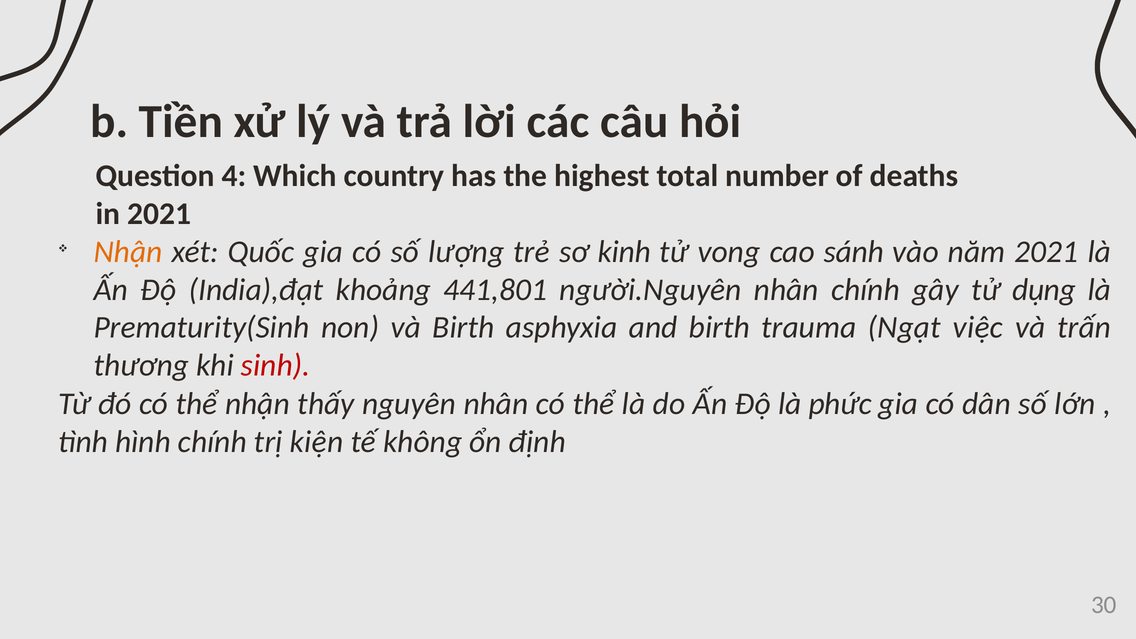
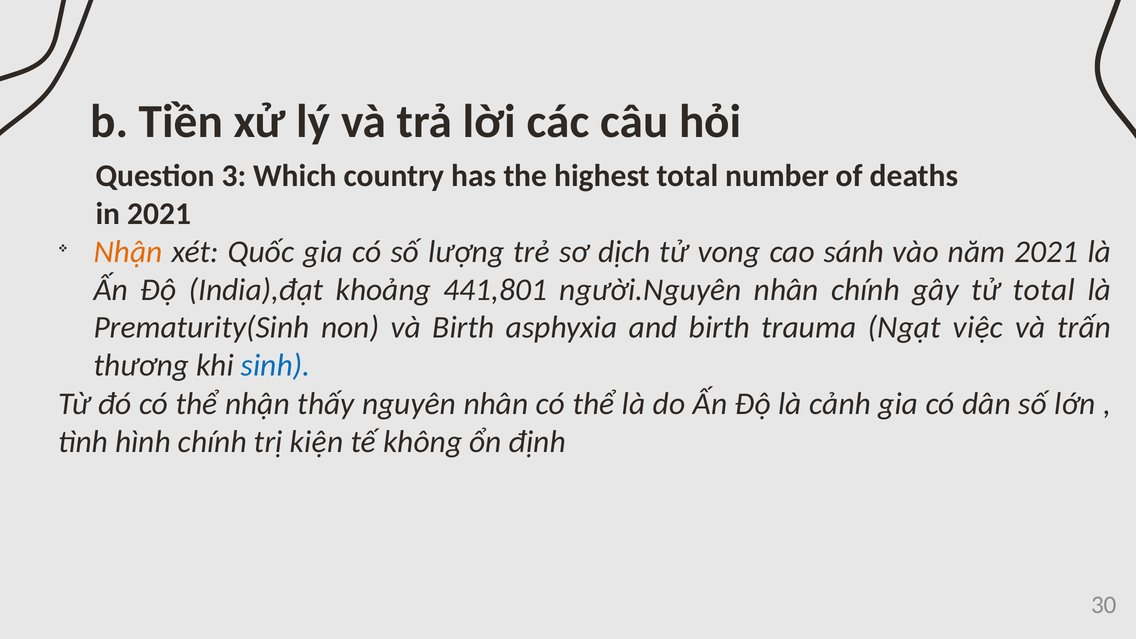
4: 4 -> 3
kinh: kinh -> dịch
tử dụng: dụng -> total
sinh colour: red -> blue
phức: phức -> cảnh
